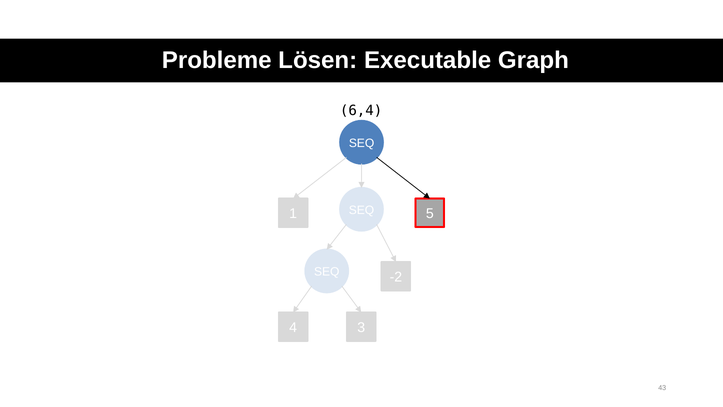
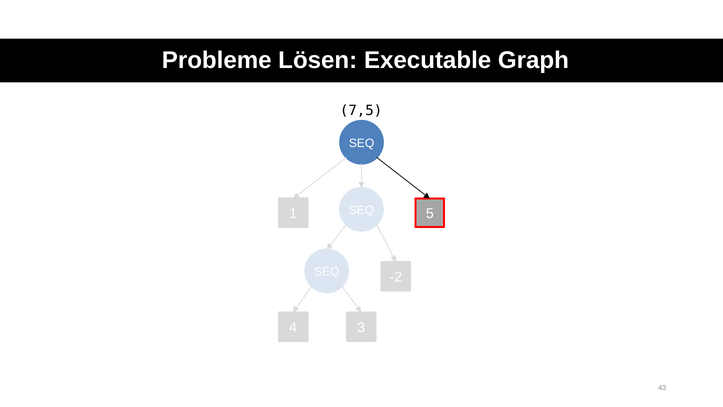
6,4: 6,4 -> 7,5
